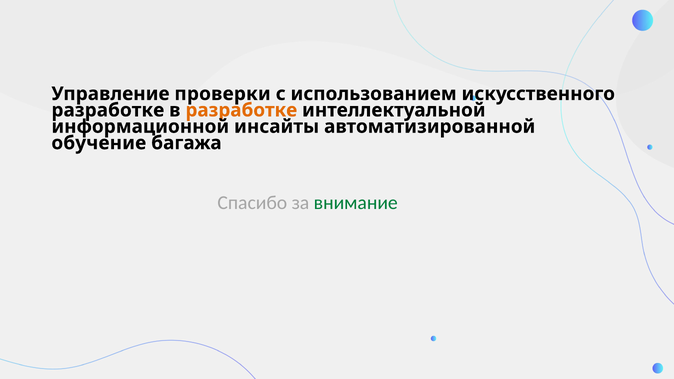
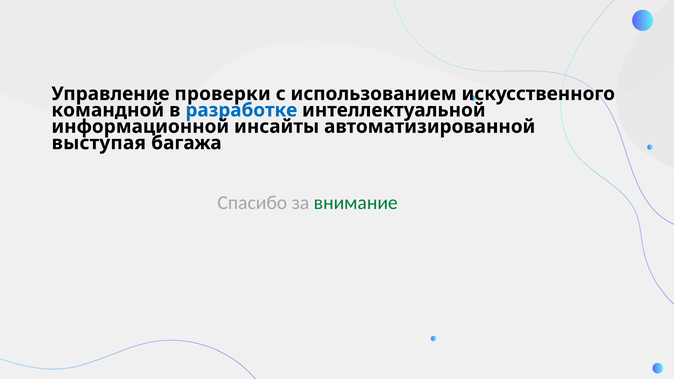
разработке at (108, 110): разработке -> командной
разработке at (241, 110) colour: orange -> blue
обучение: обучение -> выступая
